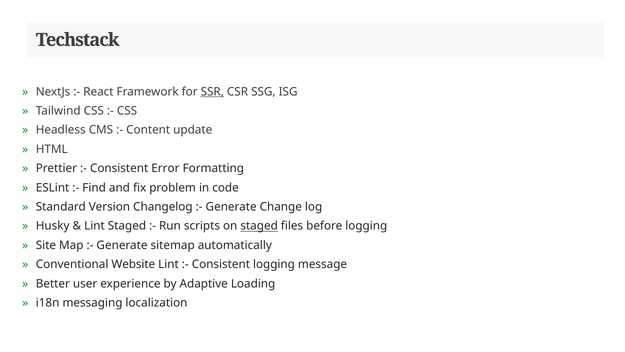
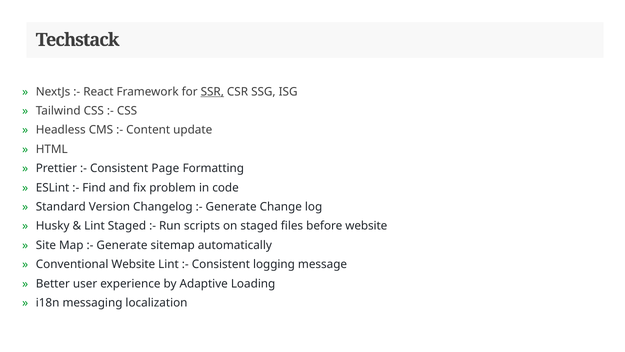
Error: Error -> Page
staged at (259, 226) underline: present -> none
before logging: logging -> website
